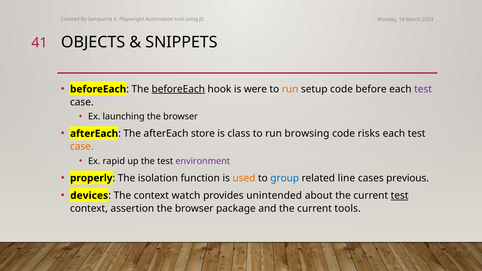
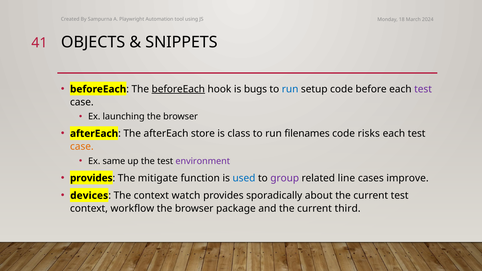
were: were -> bugs
run at (290, 89) colour: orange -> blue
browsing: browsing -> filenames
rapid: rapid -> same
properly at (91, 178): properly -> provides
isolation: isolation -> mitigate
used colour: orange -> blue
group colour: blue -> purple
previous: previous -> improve
unintended: unintended -> sporadically
test at (400, 196) underline: present -> none
assertion: assertion -> workflow
tools: tools -> third
